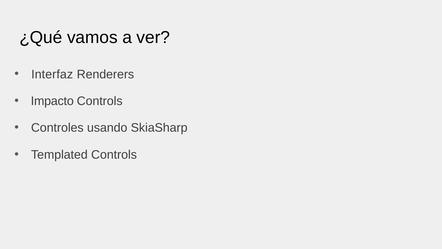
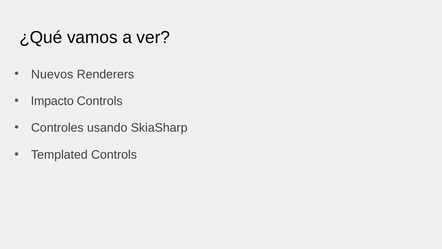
Interfaz: Interfaz -> Nuevos
